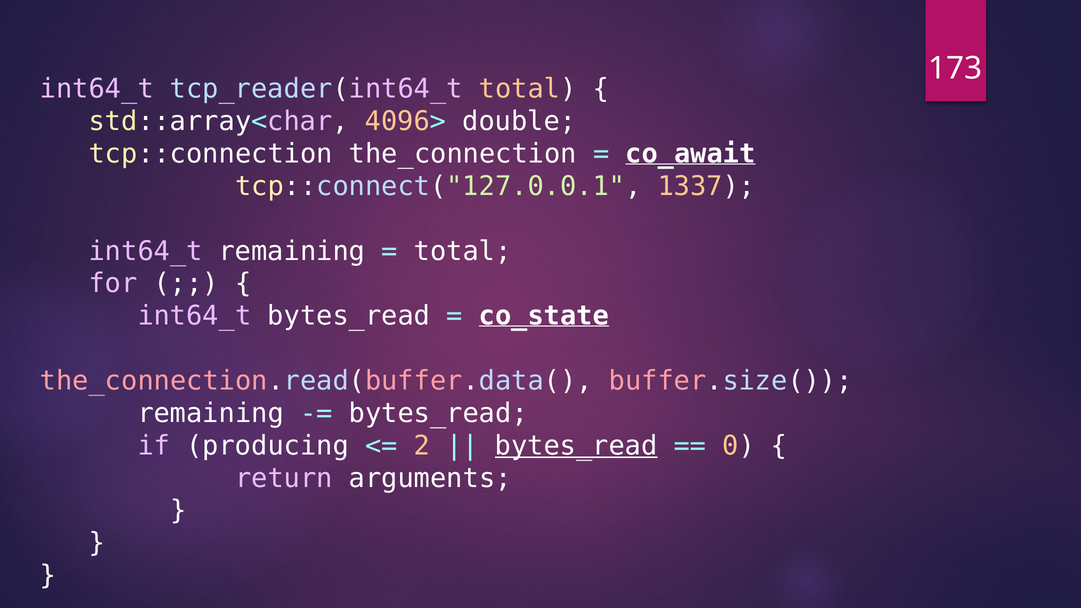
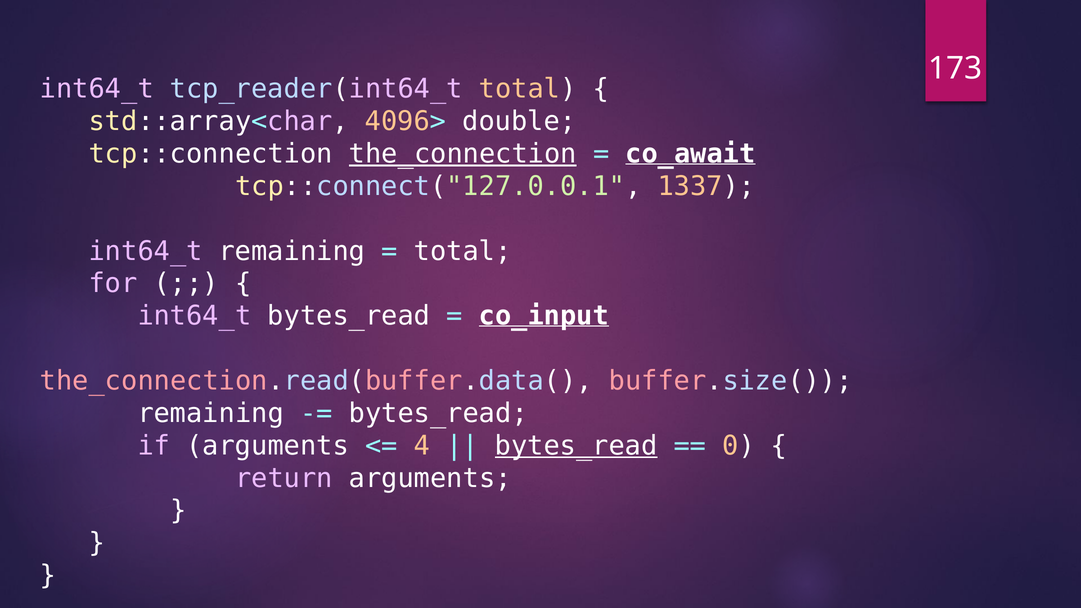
the_connection underline: none -> present
co_state: co_state -> co_input
if producing: producing -> arguments
2: 2 -> 4
